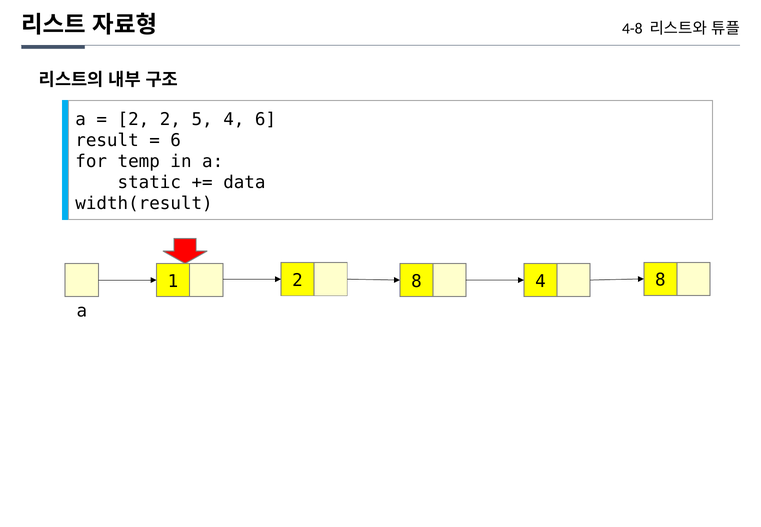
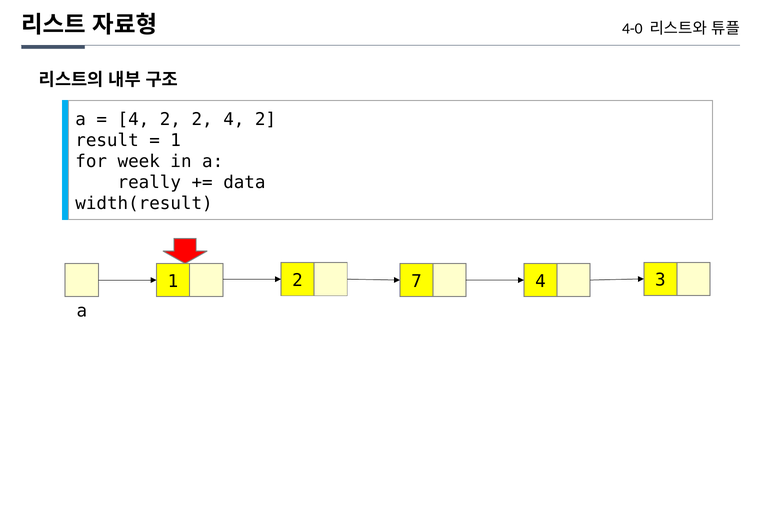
4-8: 4-8 -> 4-0
2 at (133, 119): 2 -> 4
2 5: 5 -> 2
6 at (266, 119): 6 -> 2
6 at (176, 140): 6 -> 1
temp: temp -> week
static: static -> really
2 8: 8 -> 7
4 8: 8 -> 3
